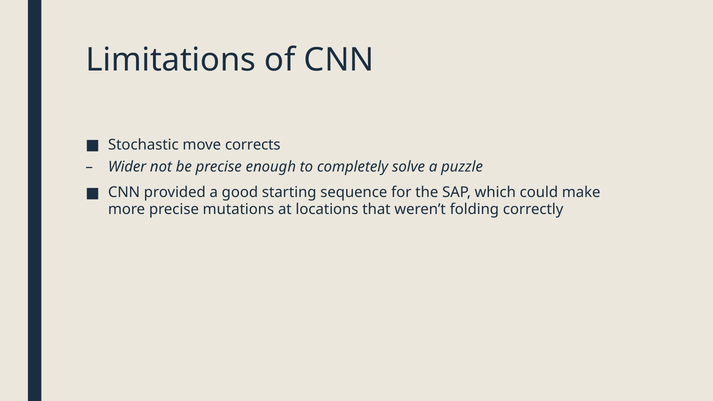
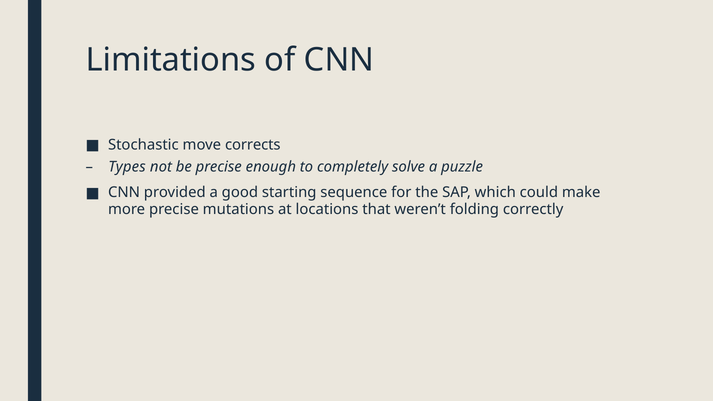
Wider: Wider -> Types
